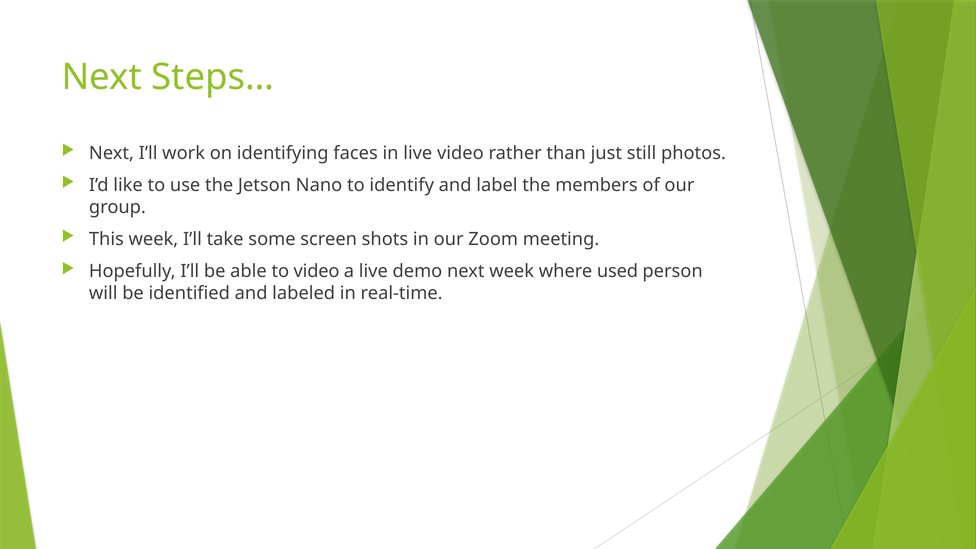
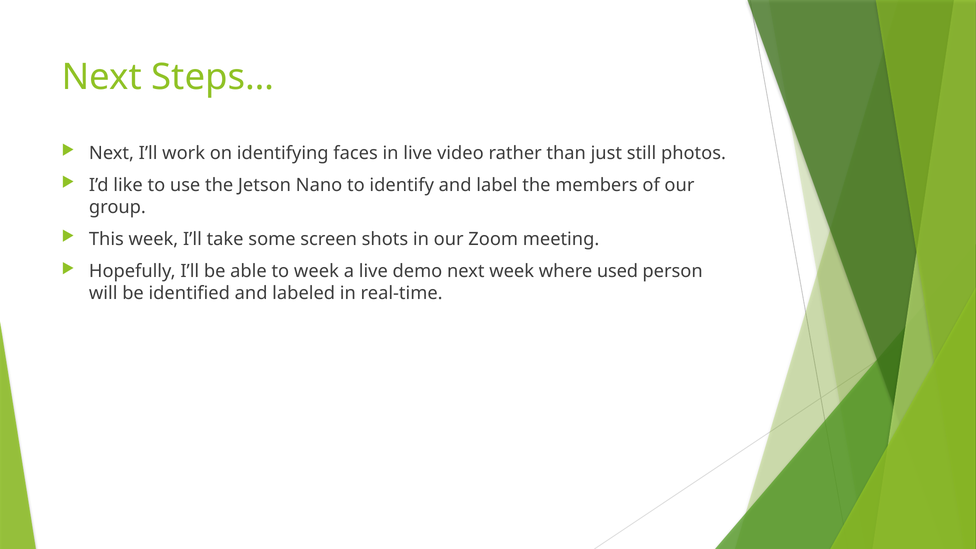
to video: video -> week
